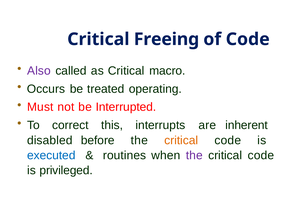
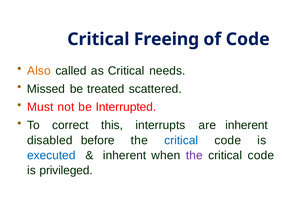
Also colour: purple -> orange
macro: macro -> needs
Occurs: Occurs -> Missed
operating: operating -> scattered
critical at (181, 141) colour: orange -> blue
routines at (125, 156): routines -> inherent
